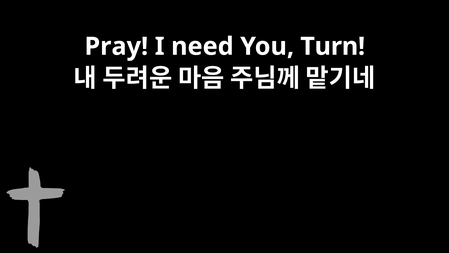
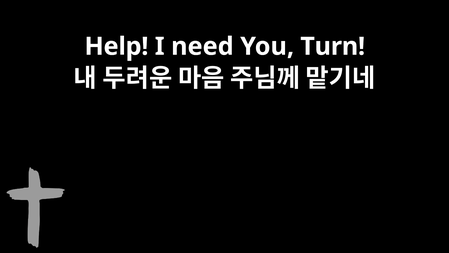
Pray: Pray -> Help
